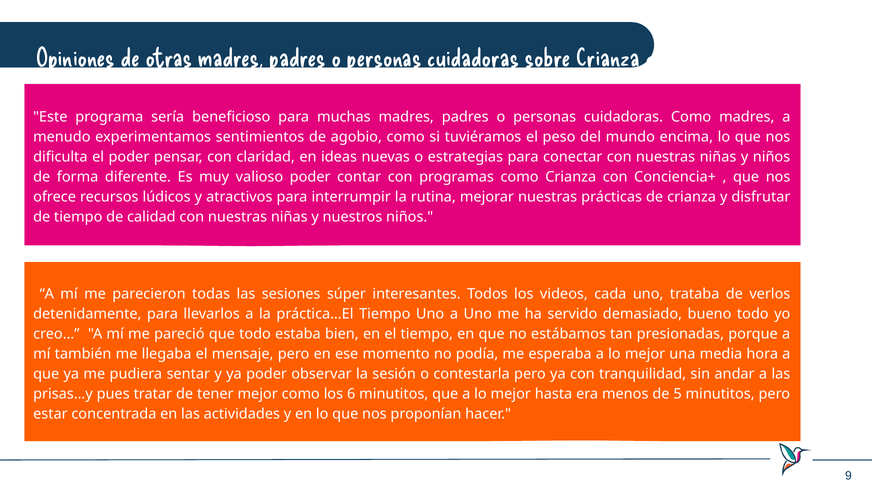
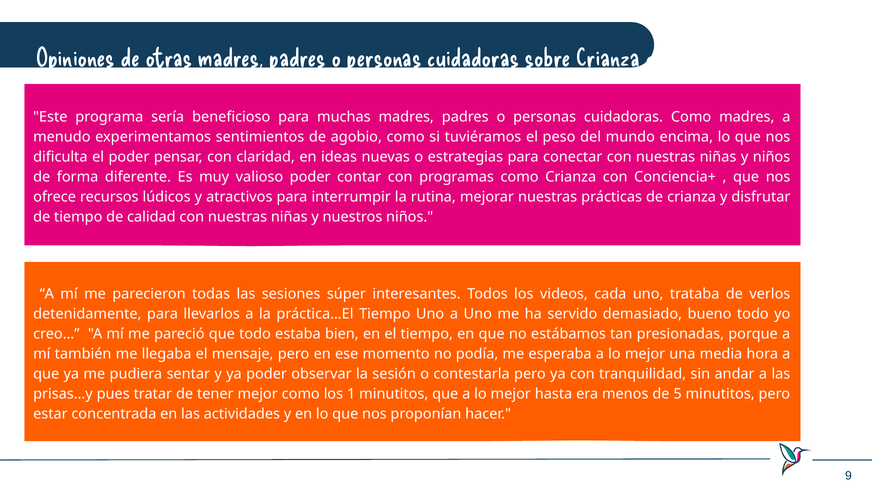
6: 6 -> 1
